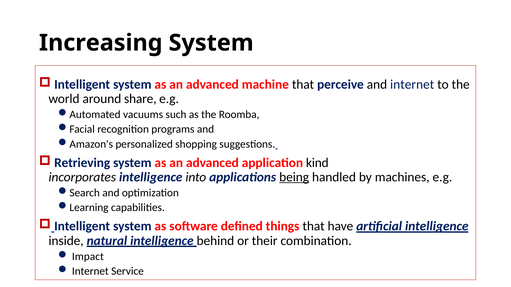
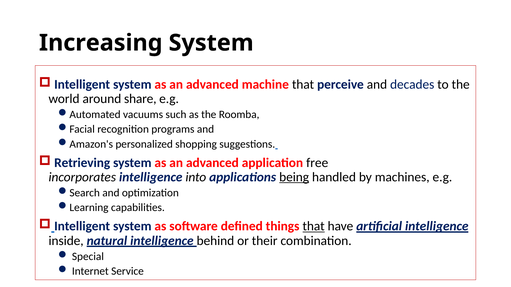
and internet: internet -> decades
kind: kind -> free
that at (314, 227) underline: none -> present
Impact: Impact -> Special
